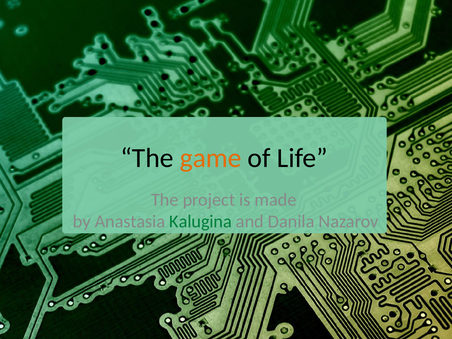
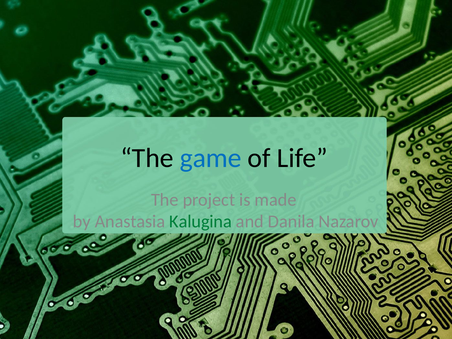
game colour: orange -> blue
